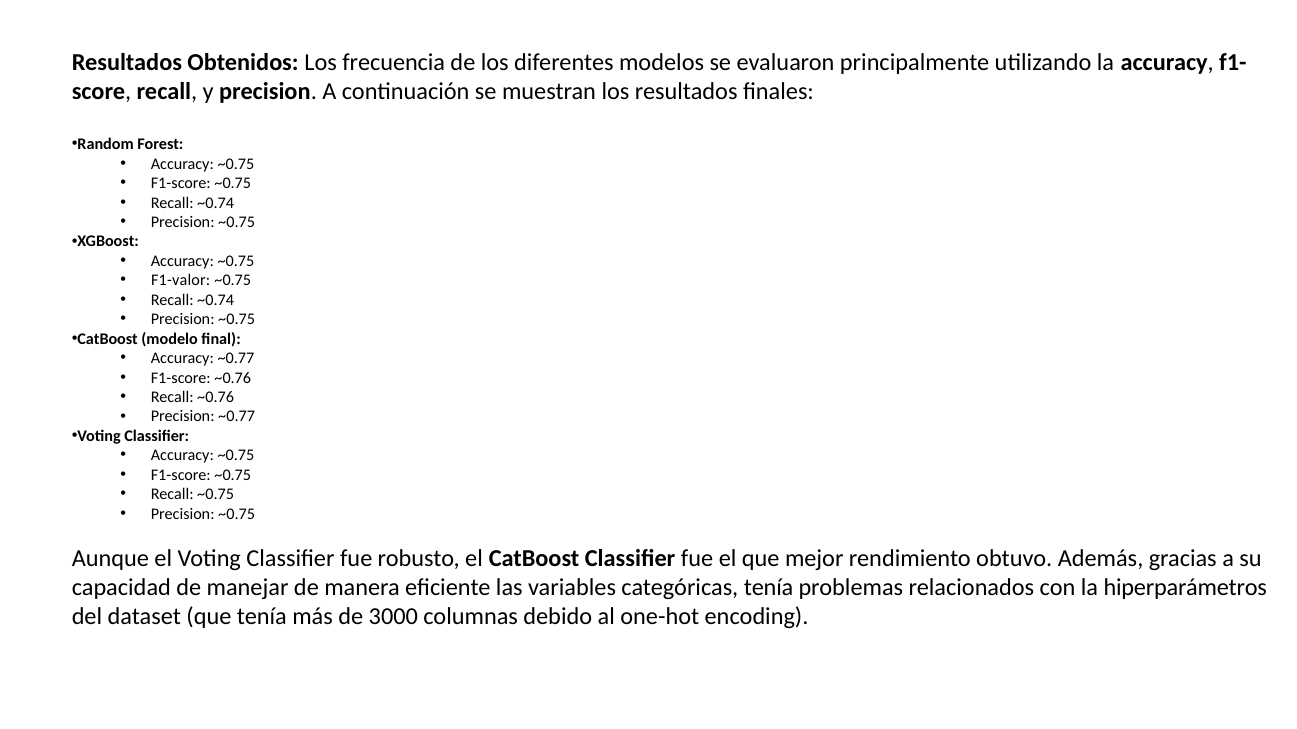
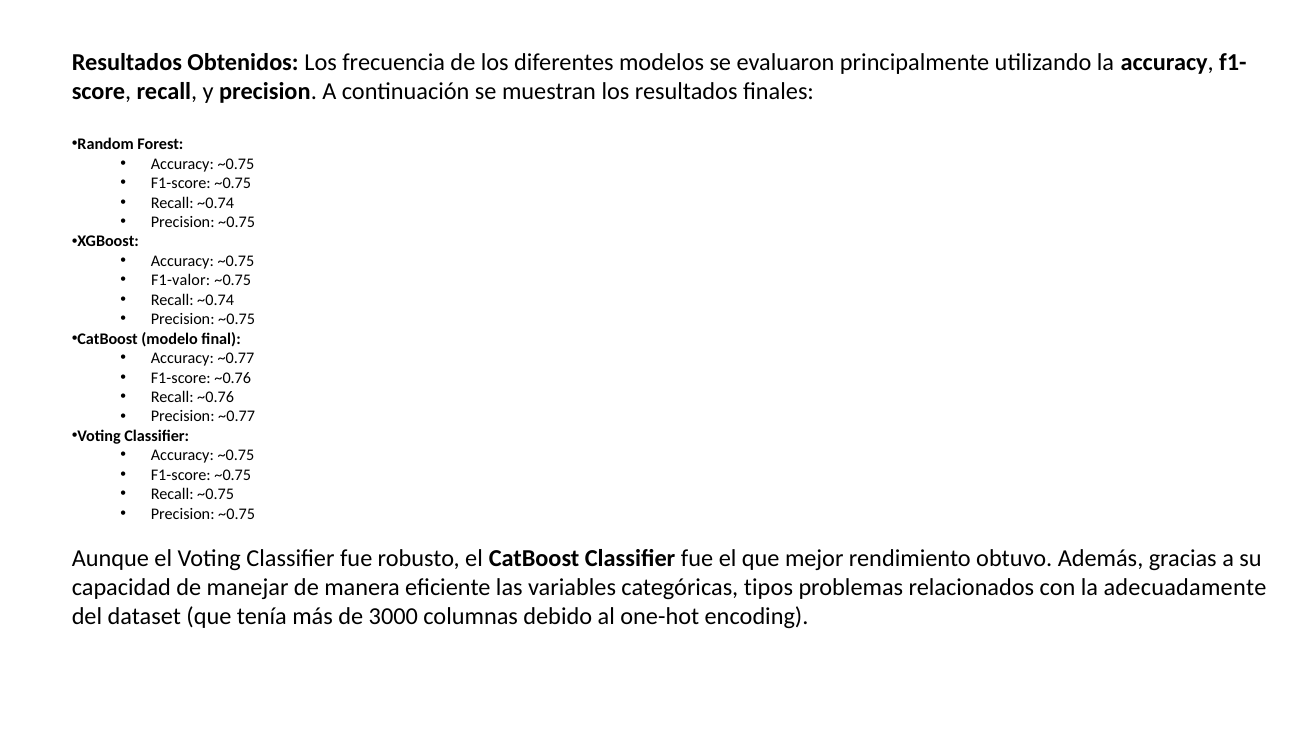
categóricas tenía: tenía -> tipos
hiperparámetros: hiperparámetros -> adecuadamente
